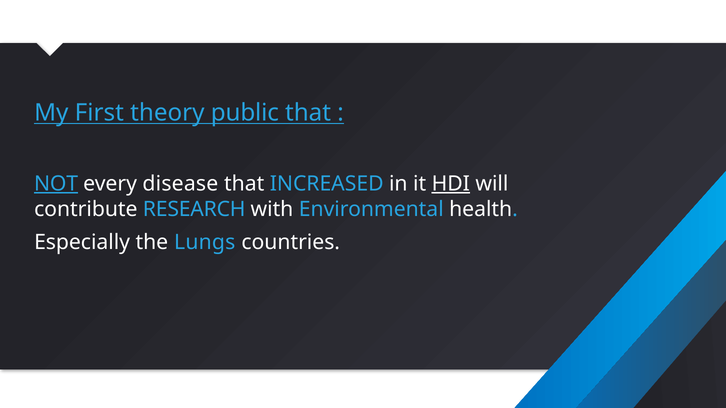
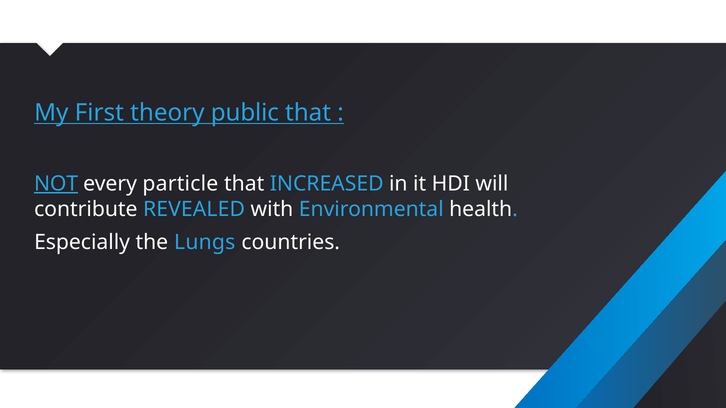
disease: disease -> particle
HDI underline: present -> none
RESEARCH: RESEARCH -> REVEALED
